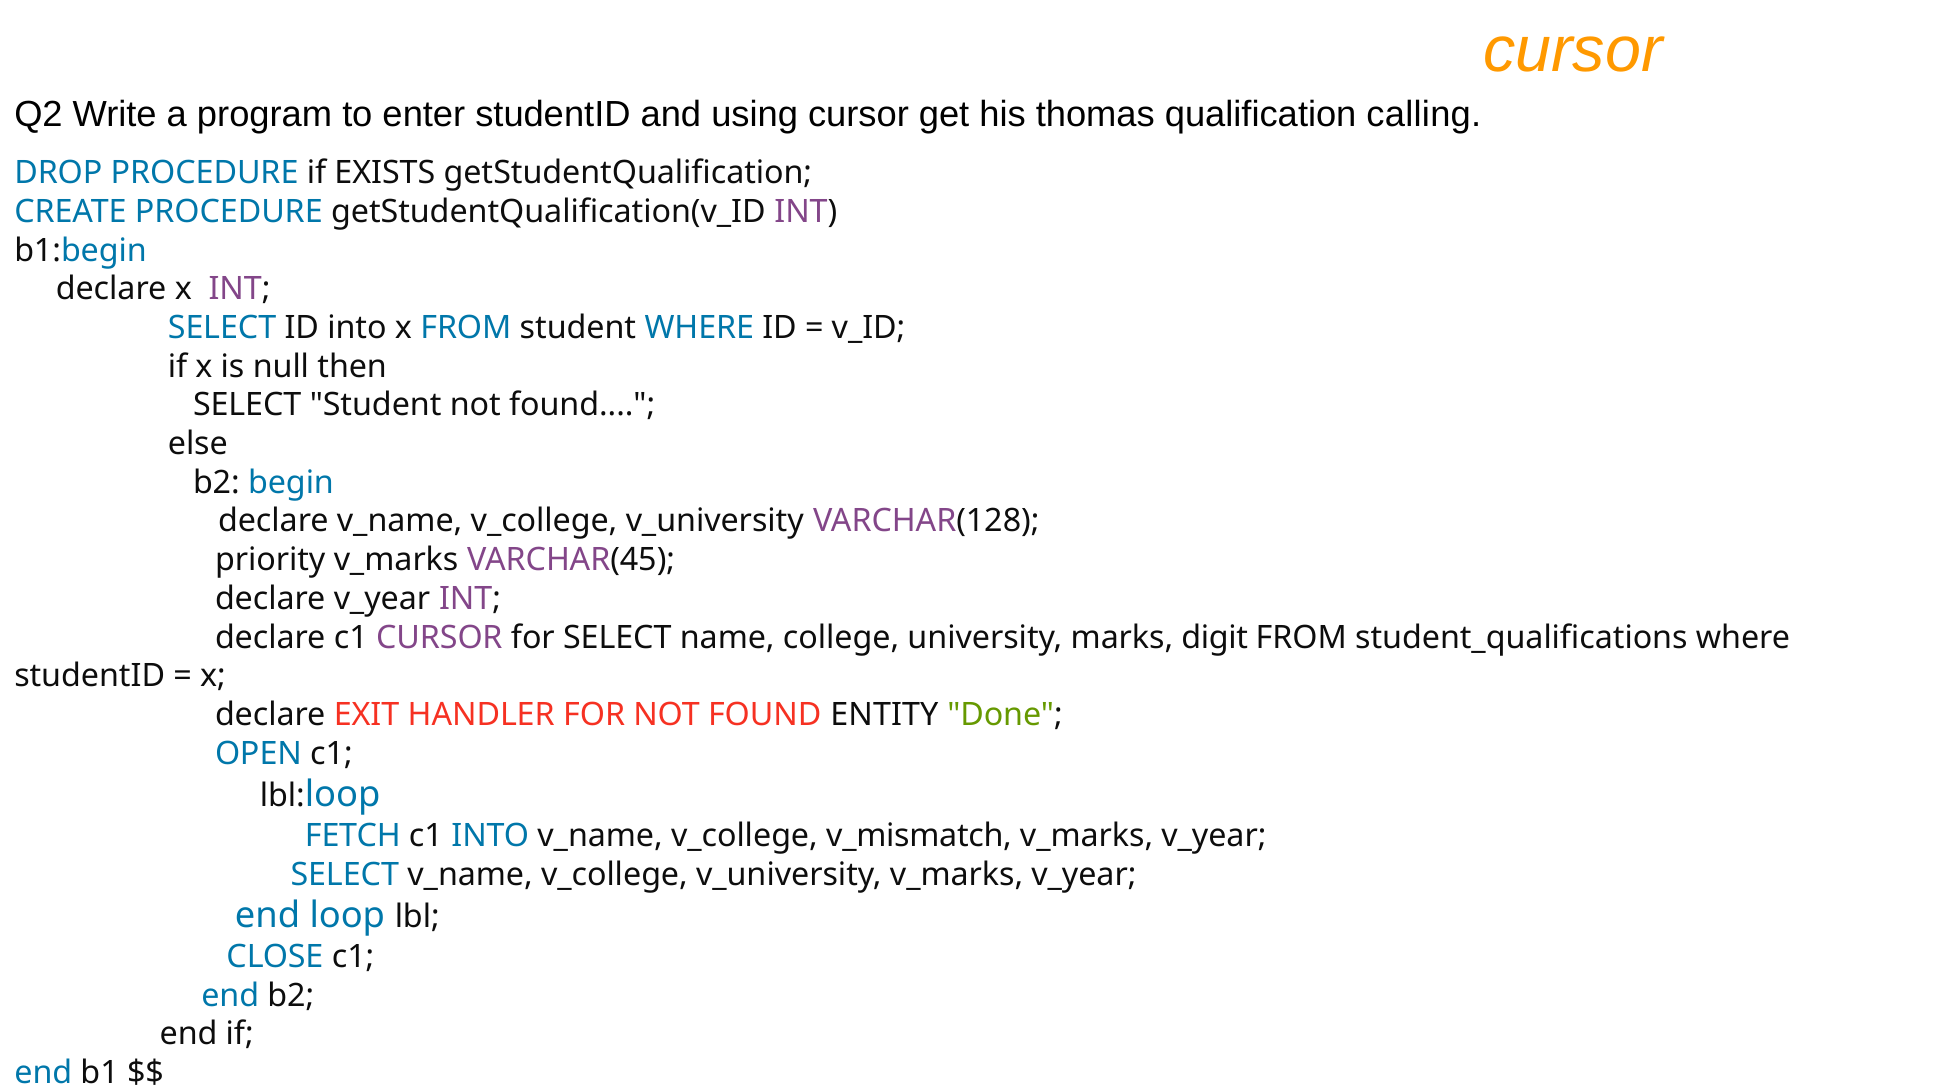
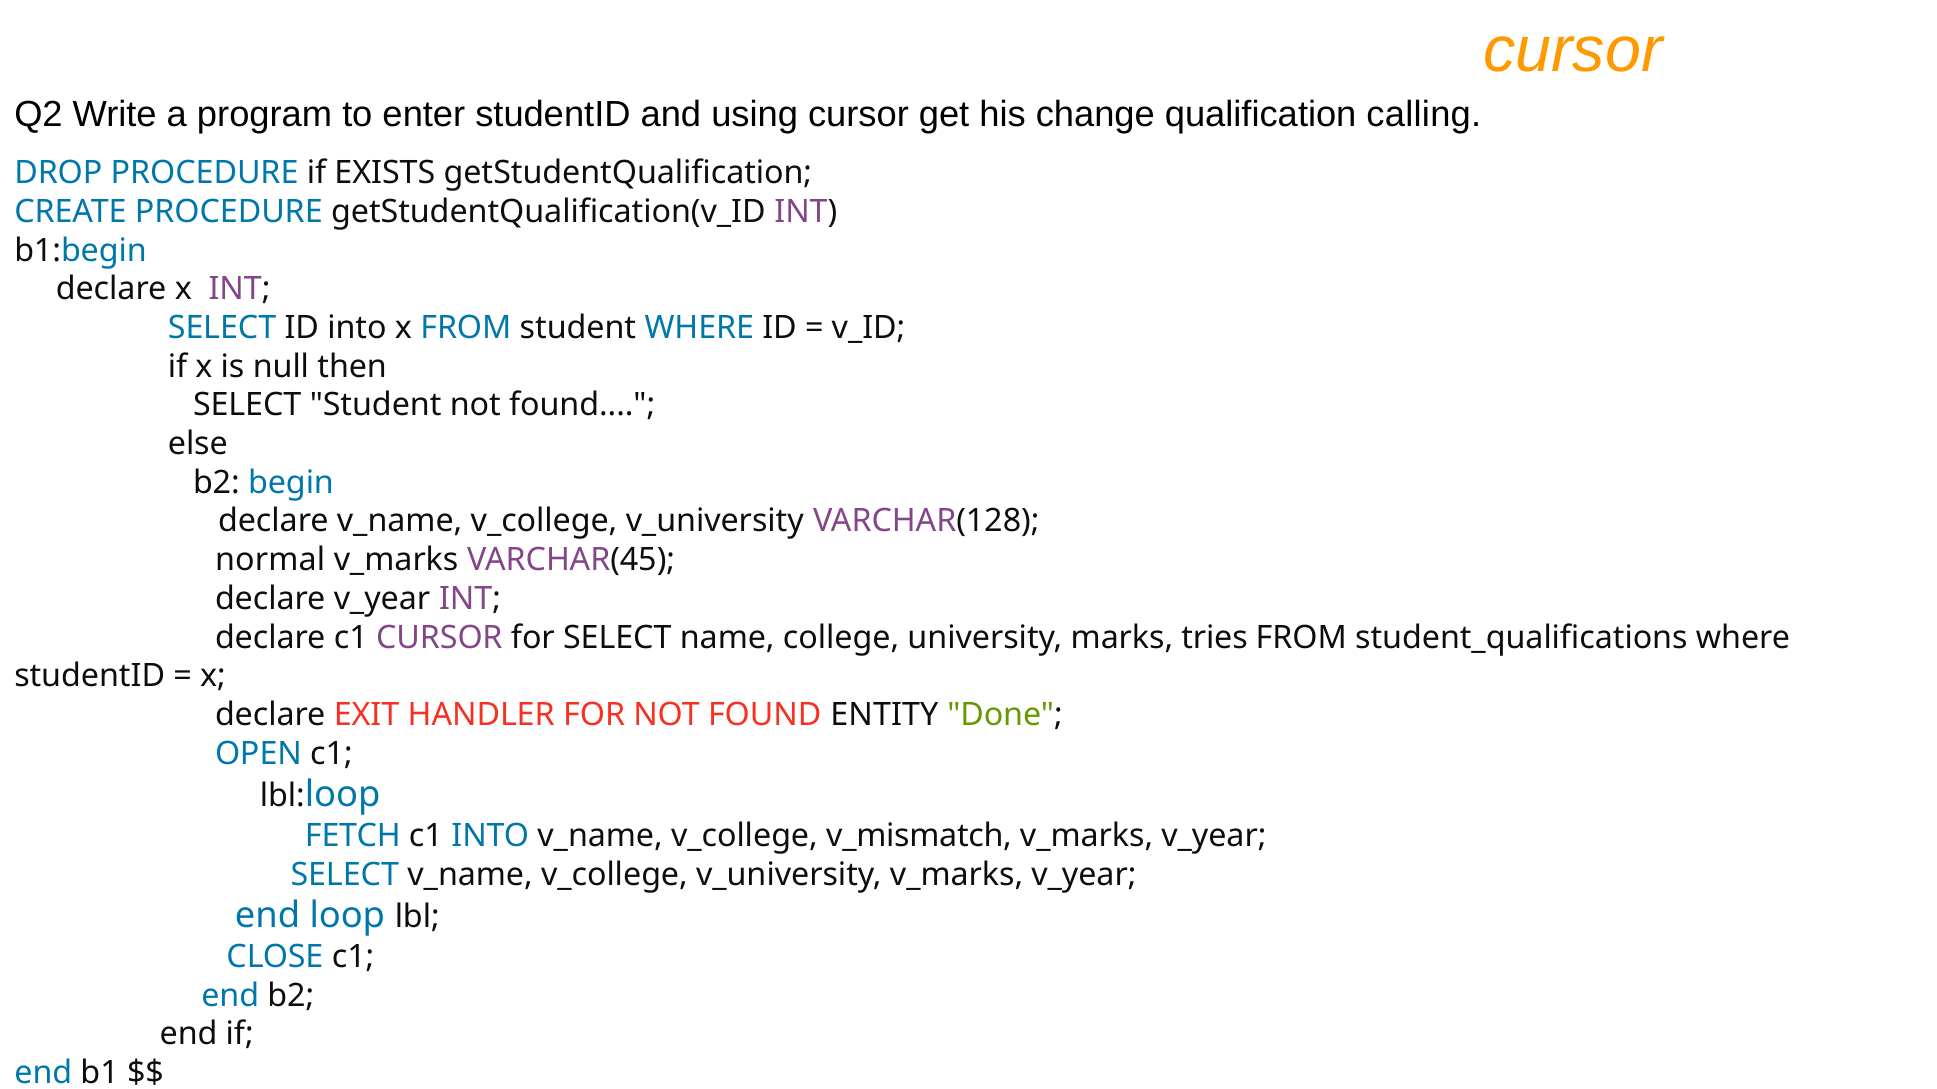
thomas: thomas -> change
priority: priority -> normal
digit: digit -> tries
